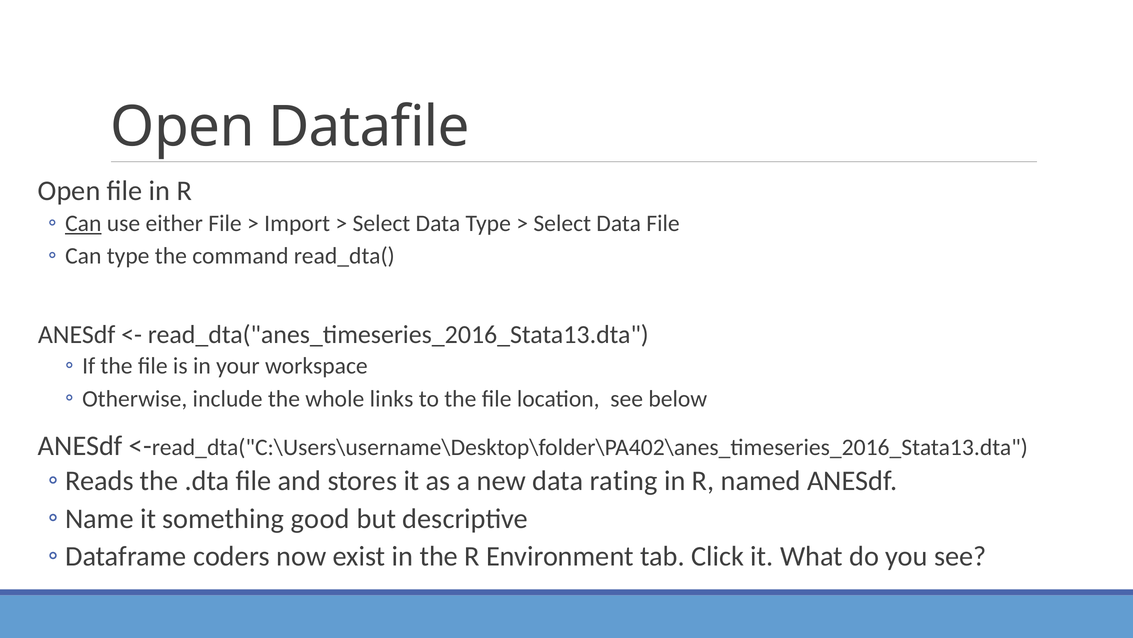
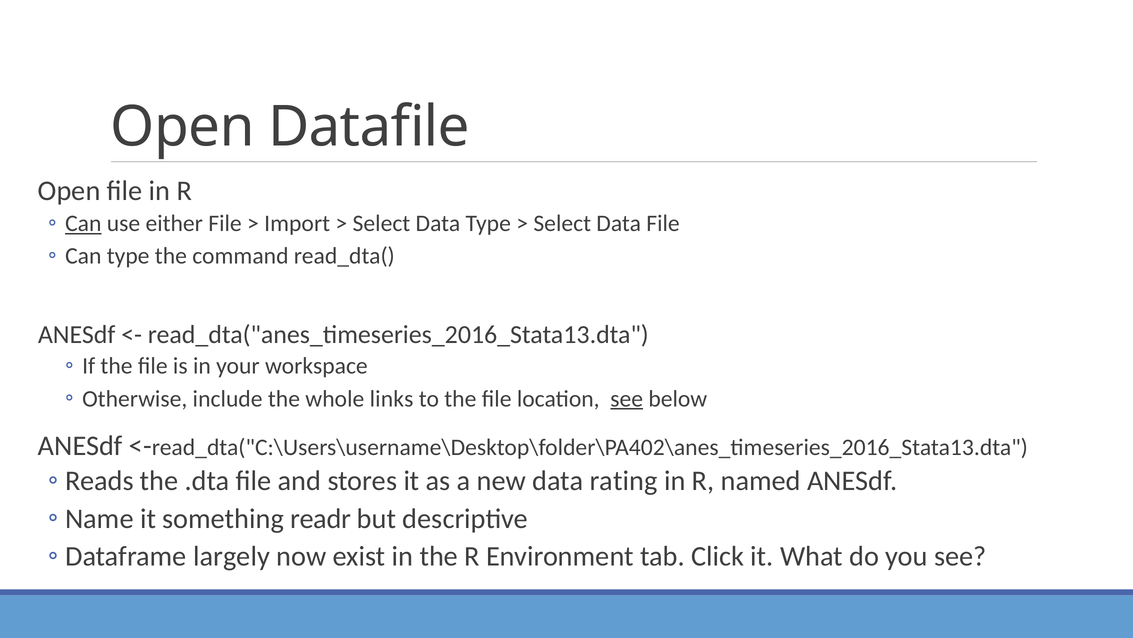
see at (627, 398) underline: none -> present
good: good -> readr
coders: coders -> largely
